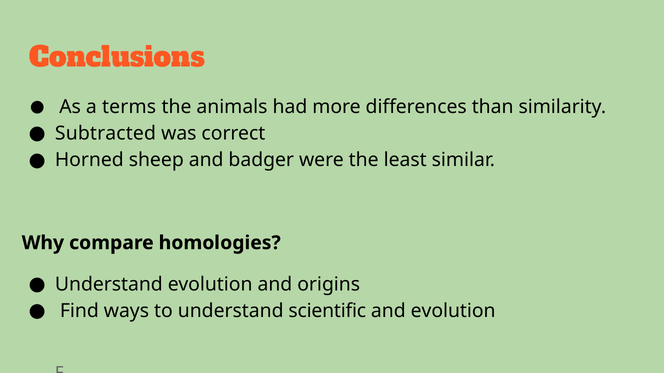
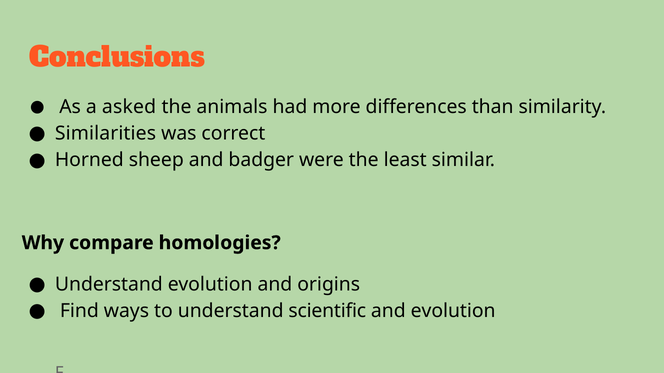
terms: terms -> asked
Subtracted: Subtracted -> Similarities
